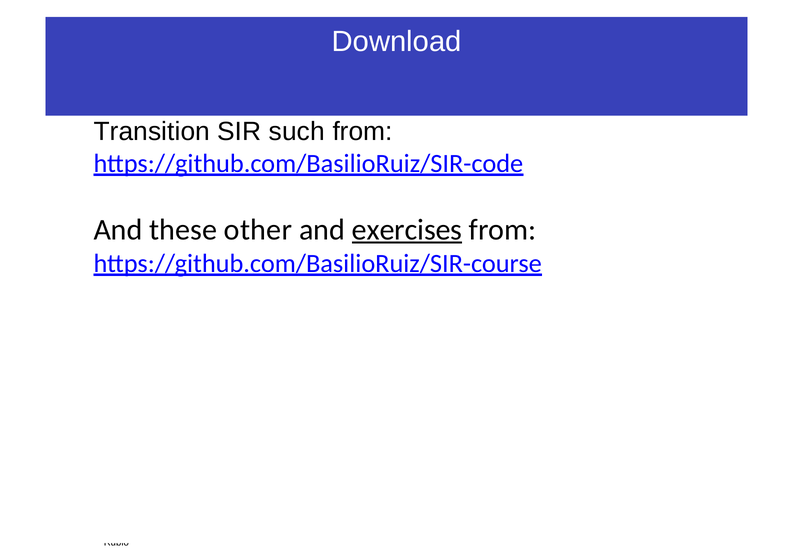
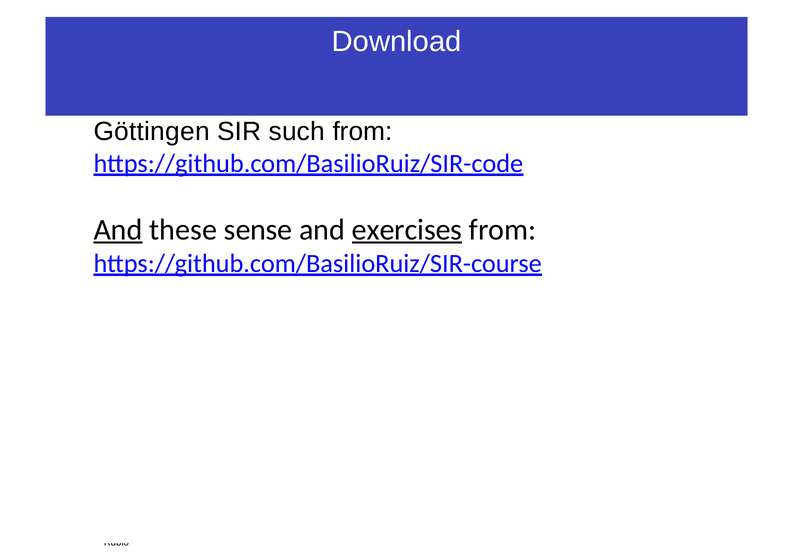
Transition: Transition -> Göttingen
And at (118, 230) underline: none -> present
other: other -> sense
